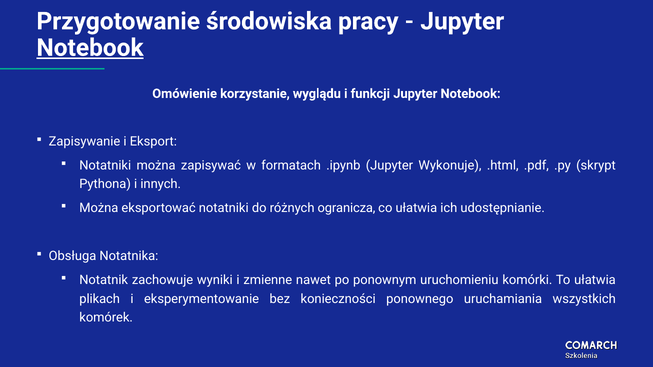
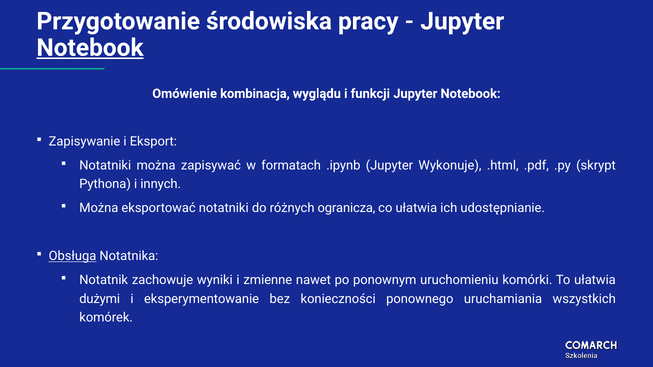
korzystanie: korzystanie -> kombinacja
Obsługa underline: none -> present
plikach: plikach -> dużymi
